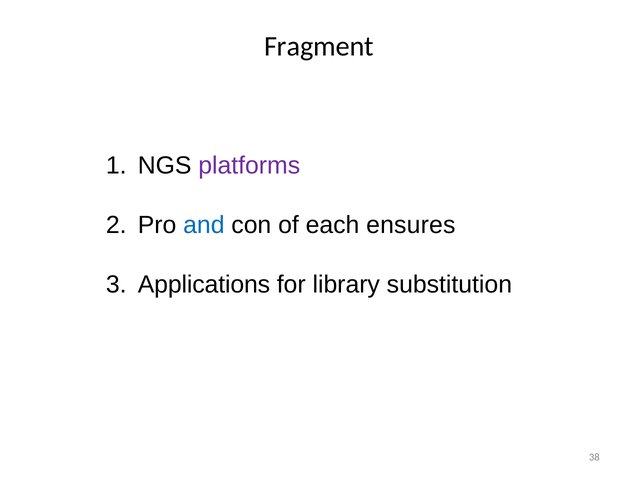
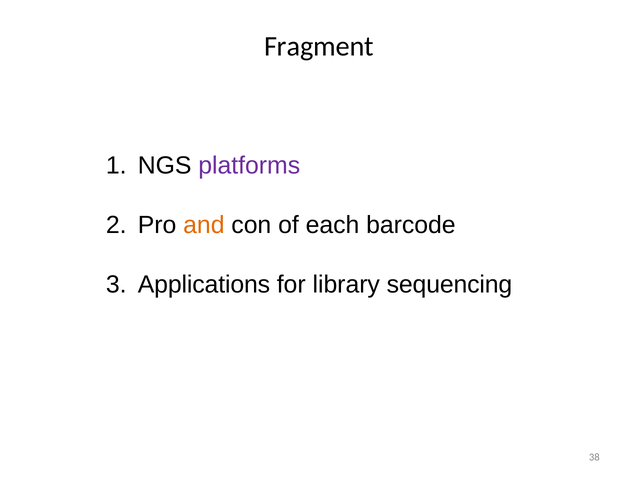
and colour: blue -> orange
ensures: ensures -> barcode
substitution: substitution -> sequencing
